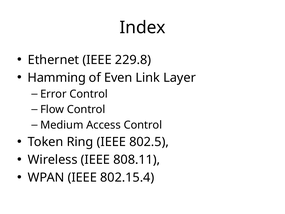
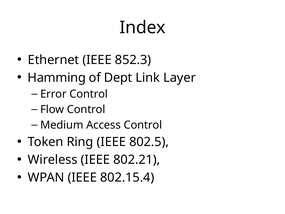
229.8: 229.8 -> 852.3
Even: Even -> Dept
808.11: 808.11 -> 802.21
